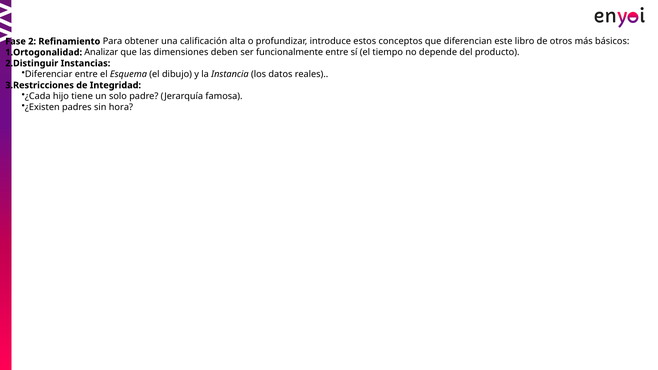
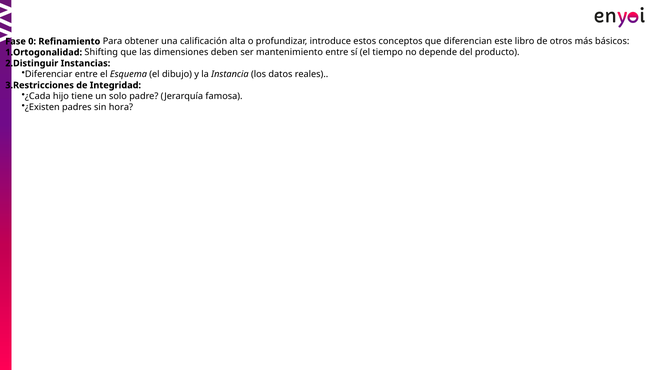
2: 2 -> 0
Analizar: Analizar -> Shifting
funcionalmente: funcionalmente -> mantenimiento
